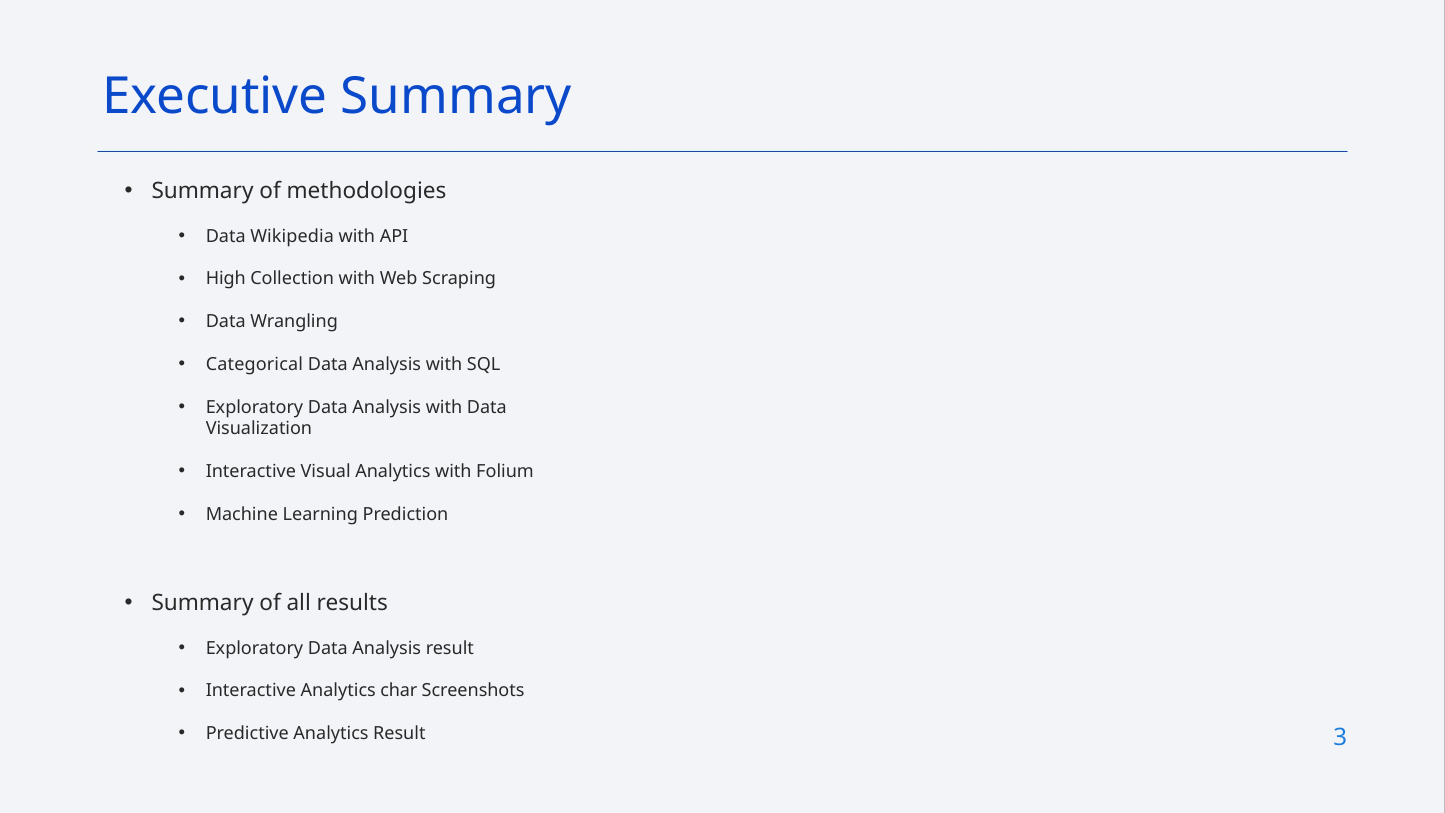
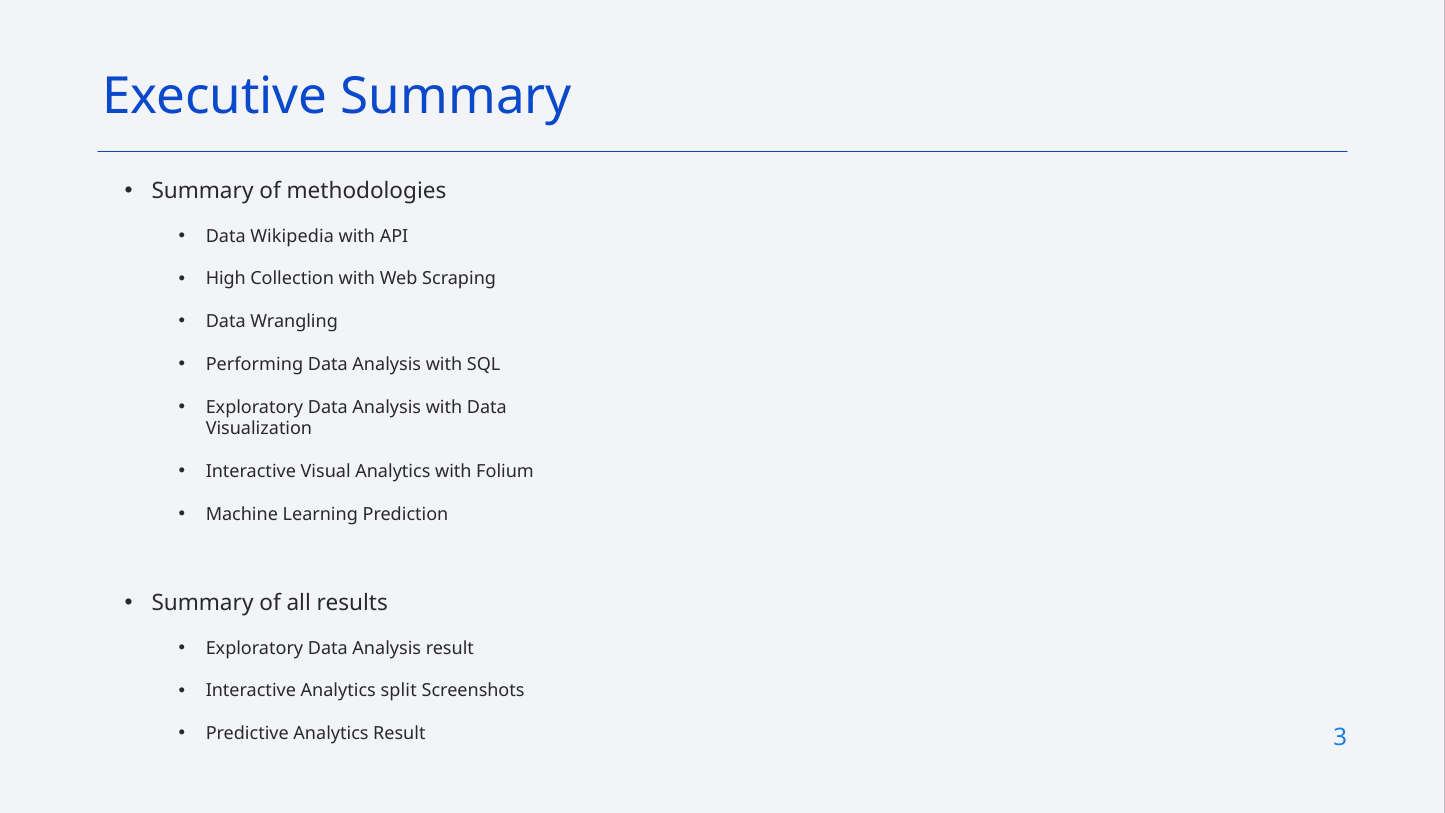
Categorical: Categorical -> Performing
char: char -> split
